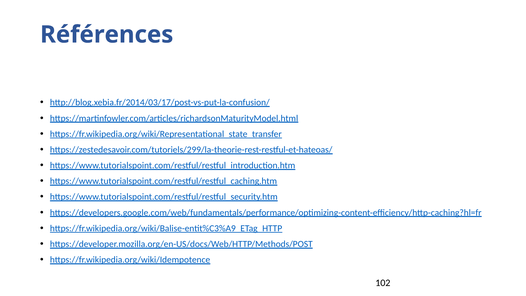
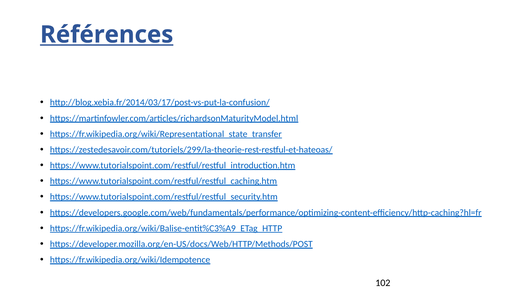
Références underline: none -> present
